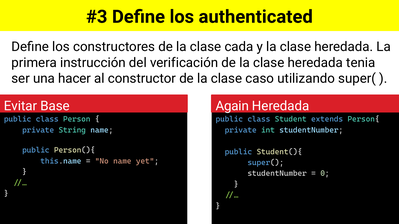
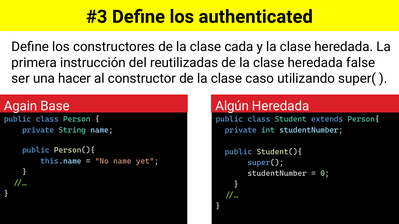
verificación: verificación -> reutilizadas
tenia: tenia -> false
Evitar: Evitar -> Again
Again: Again -> Algún
